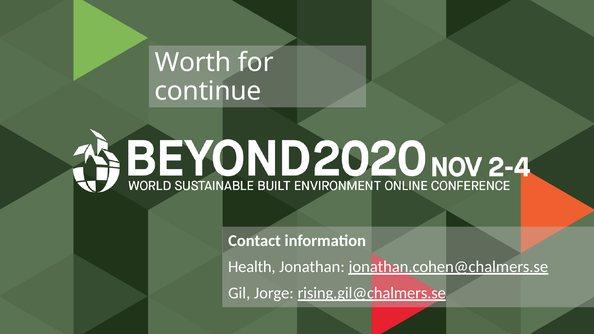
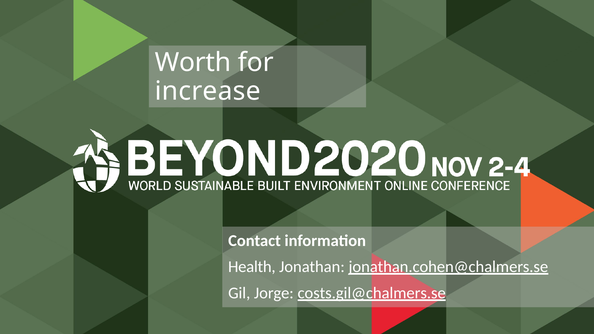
continue: continue -> increase
rising.gil@chalmers.se: rising.gil@chalmers.se -> costs.gil@chalmers.se
